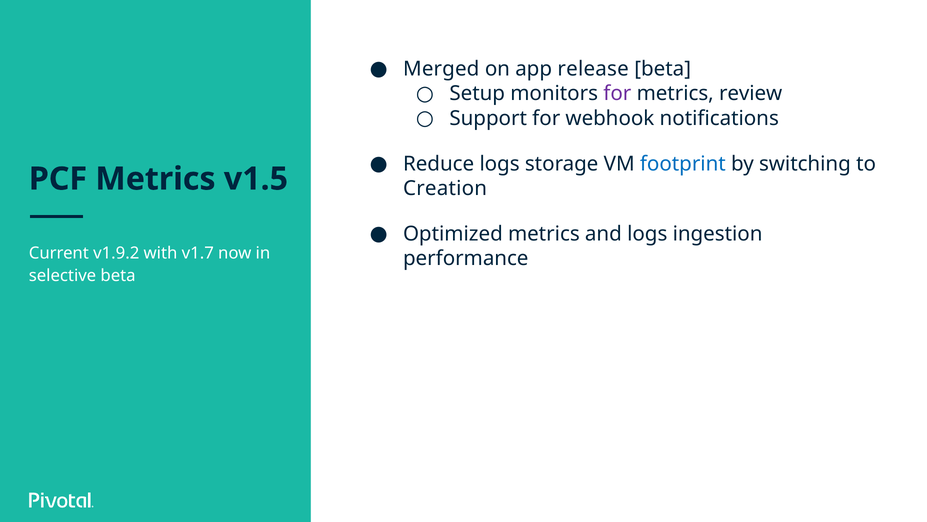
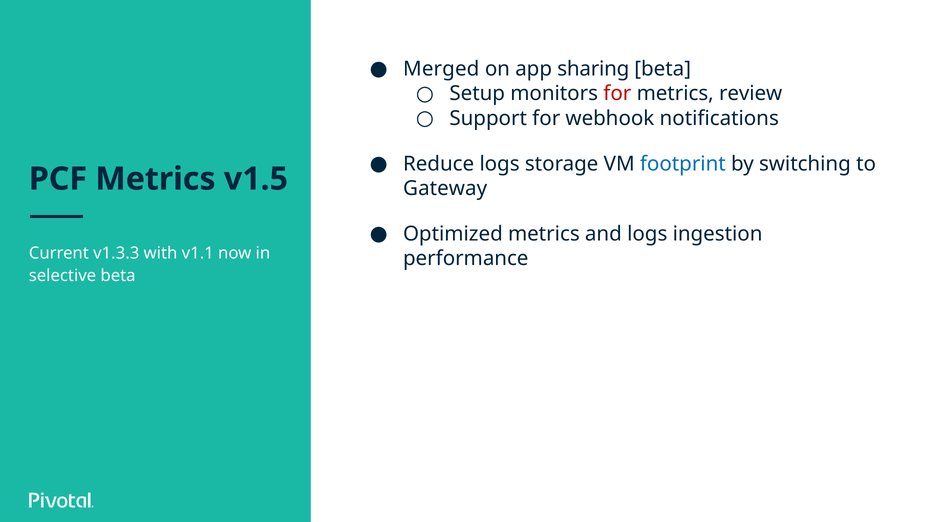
release: release -> sharing
for at (617, 94) colour: purple -> red
Creation: Creation -> Gateway
v1.9.2: v1.9.2 -> v1.3.3
v1.7: v1.7 -> v1.1
